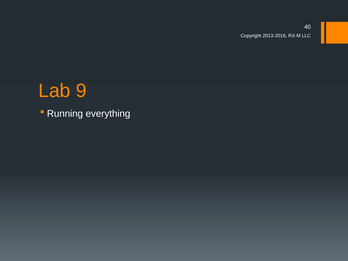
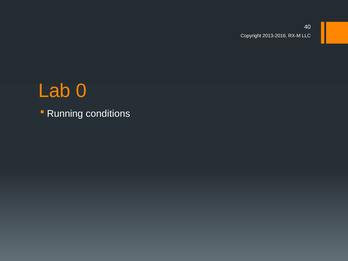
9: 9 -> 0
everything: everything -> conditions
